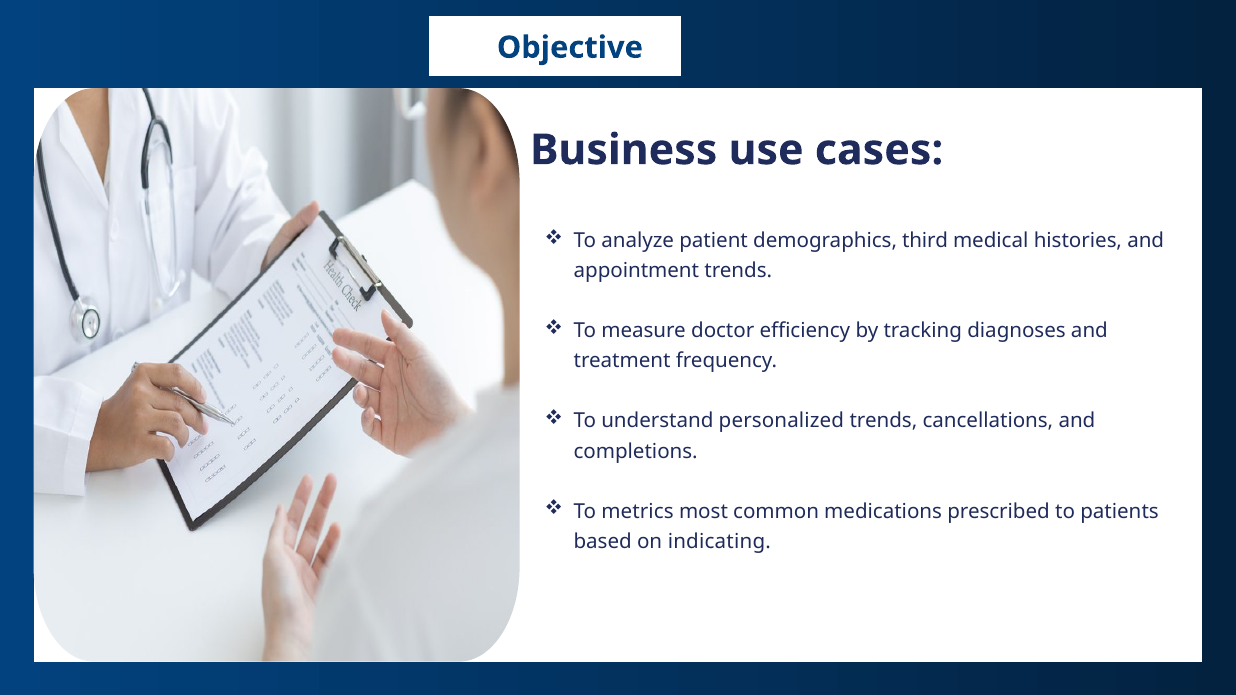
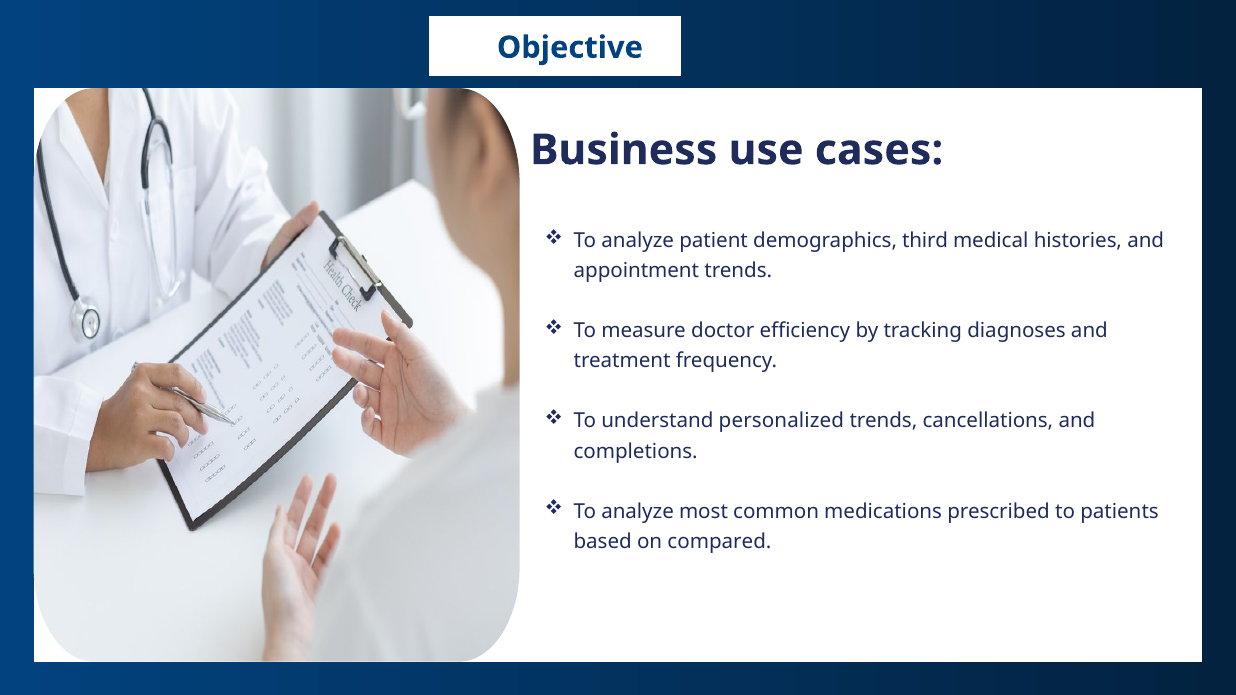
metrics at (638, 511): metrics -> analyze
indicating: indicating -> compared
